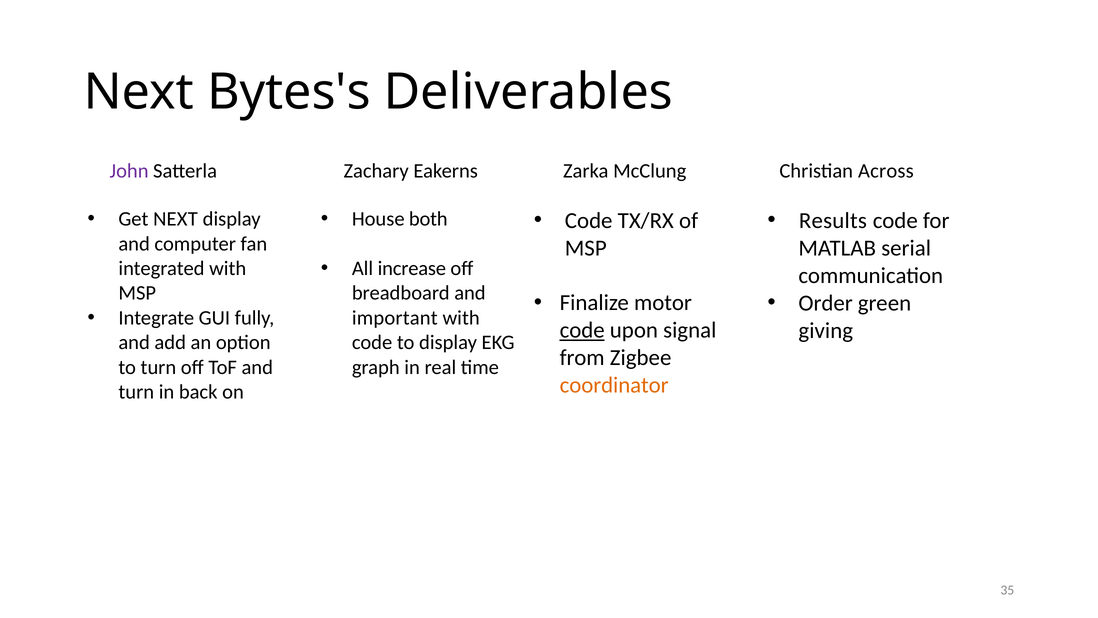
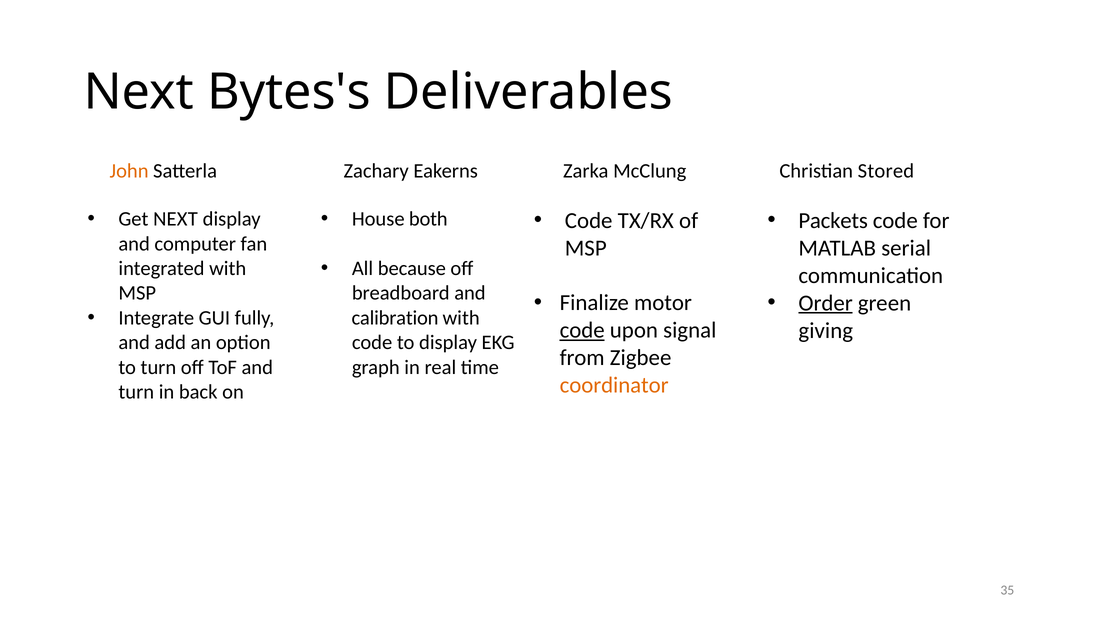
John colour: purple -> orange
Across: Across -> Stored
Results: Results -> Packets
increase: increase -> because
Order underline: none -> present
important: important -> calibration
